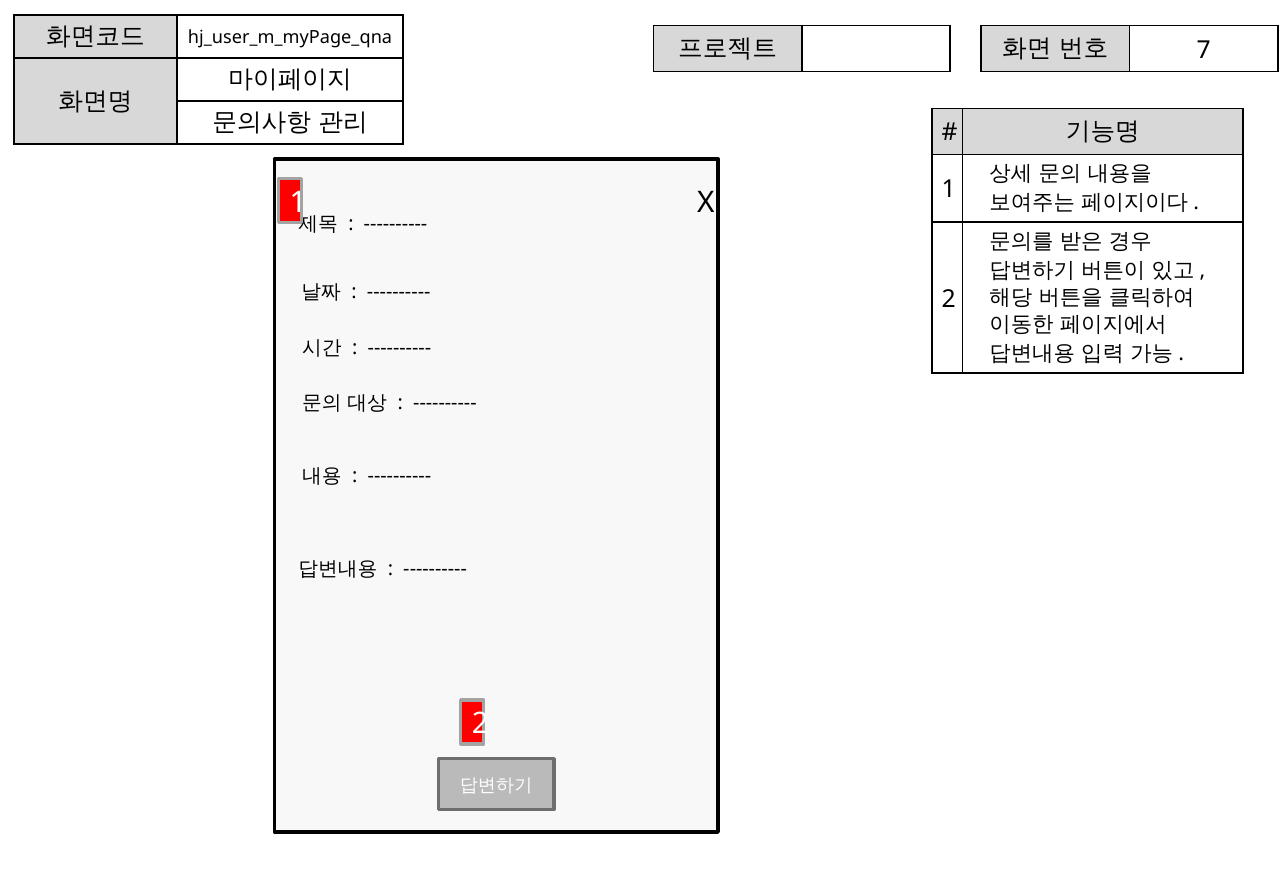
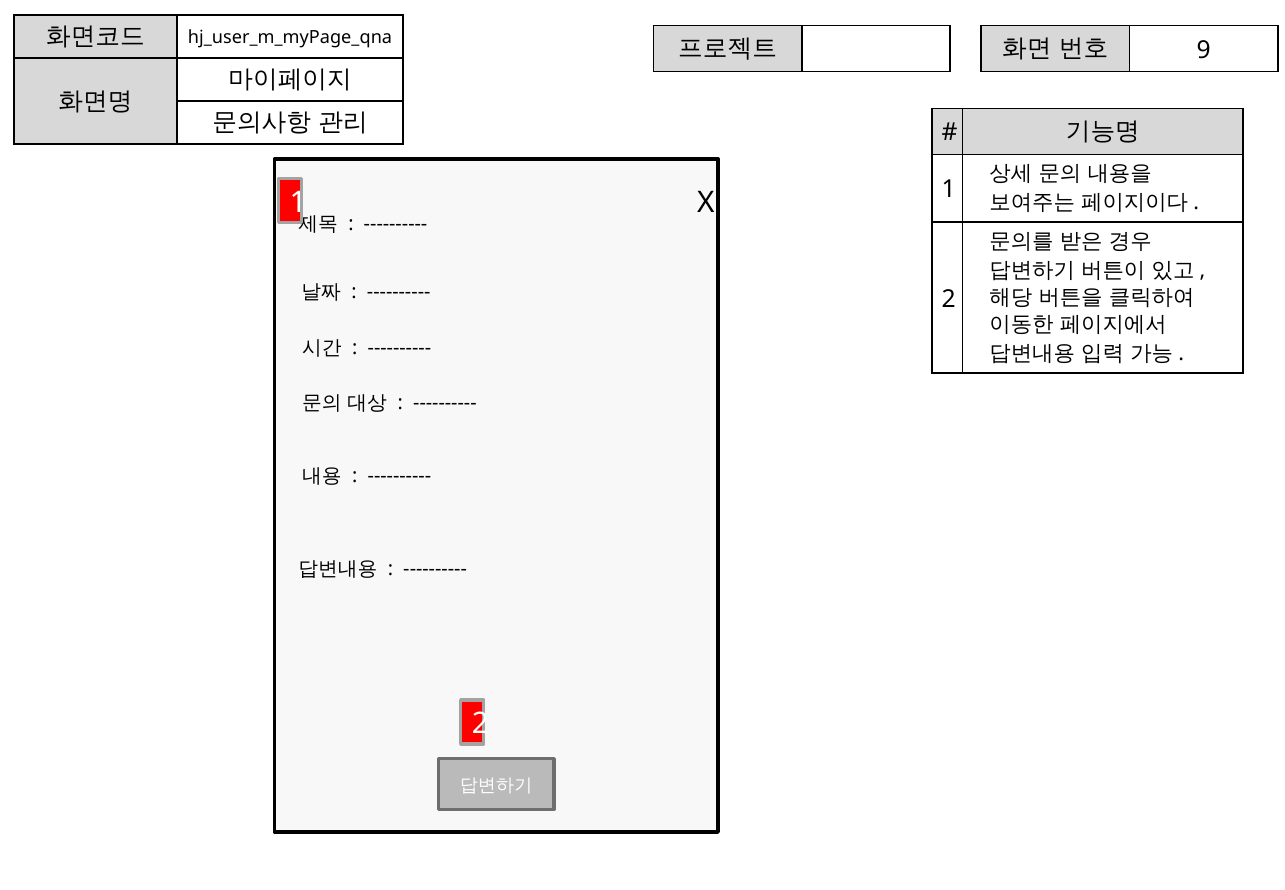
7: 7 -> 9
